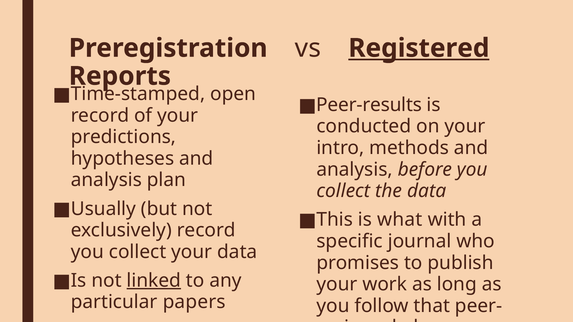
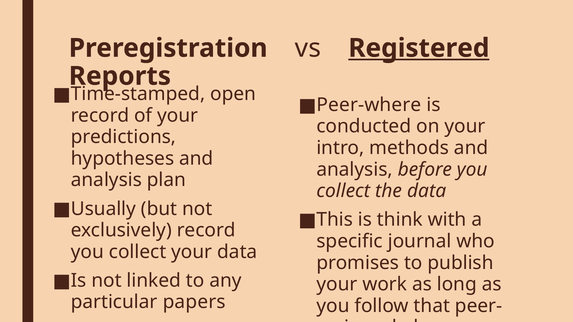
Peer-results: Peer-results -> Peer-where
what: what -> think
linked underline: present -> none
